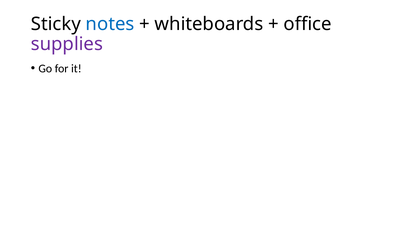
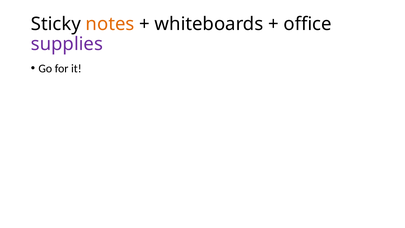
notes colour: blue -> orange
